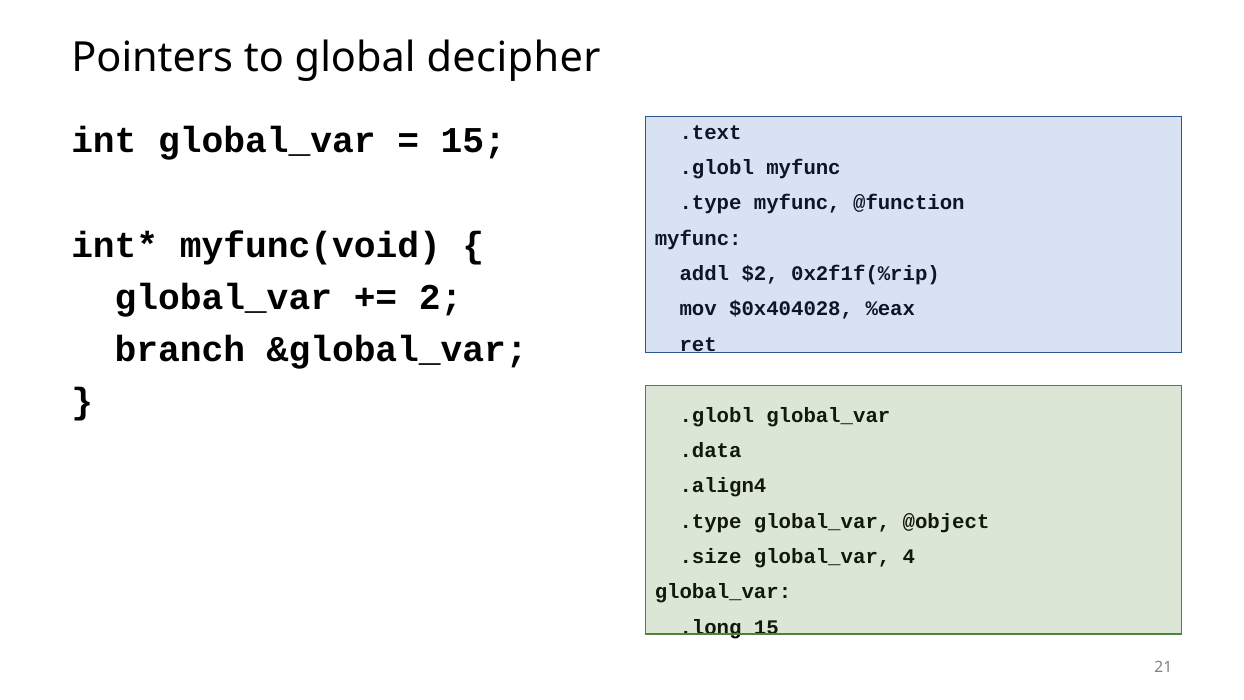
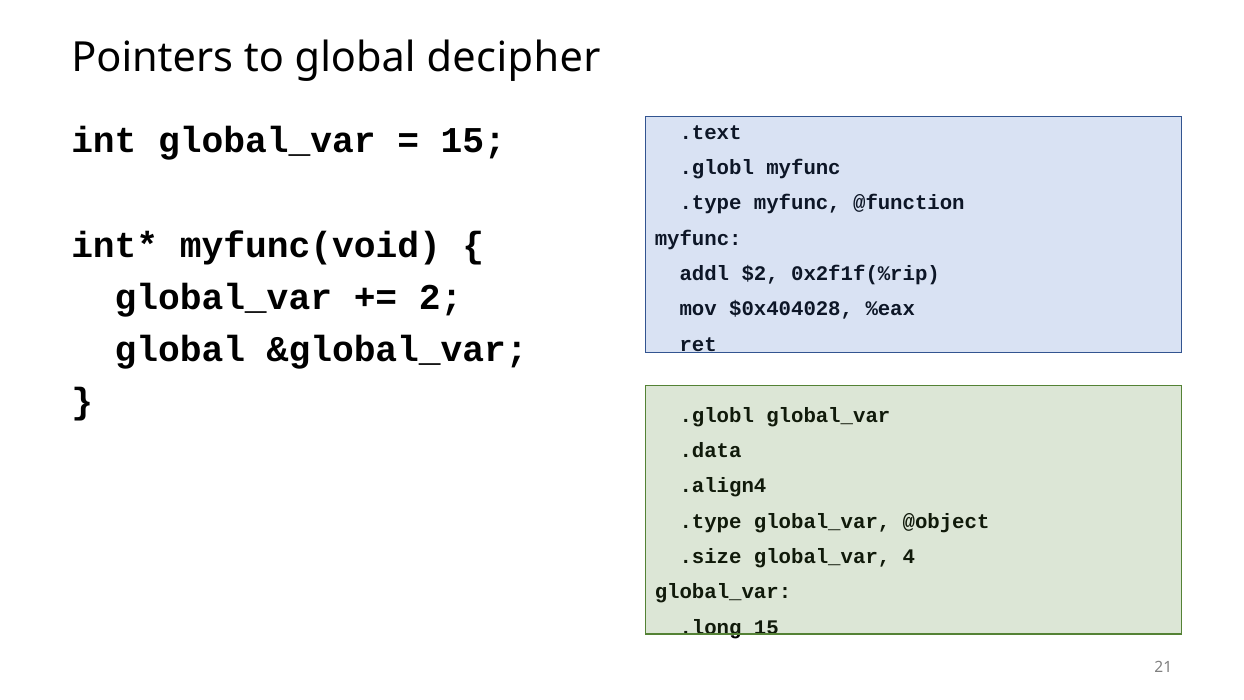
branch at (180, 349): branch -> global
